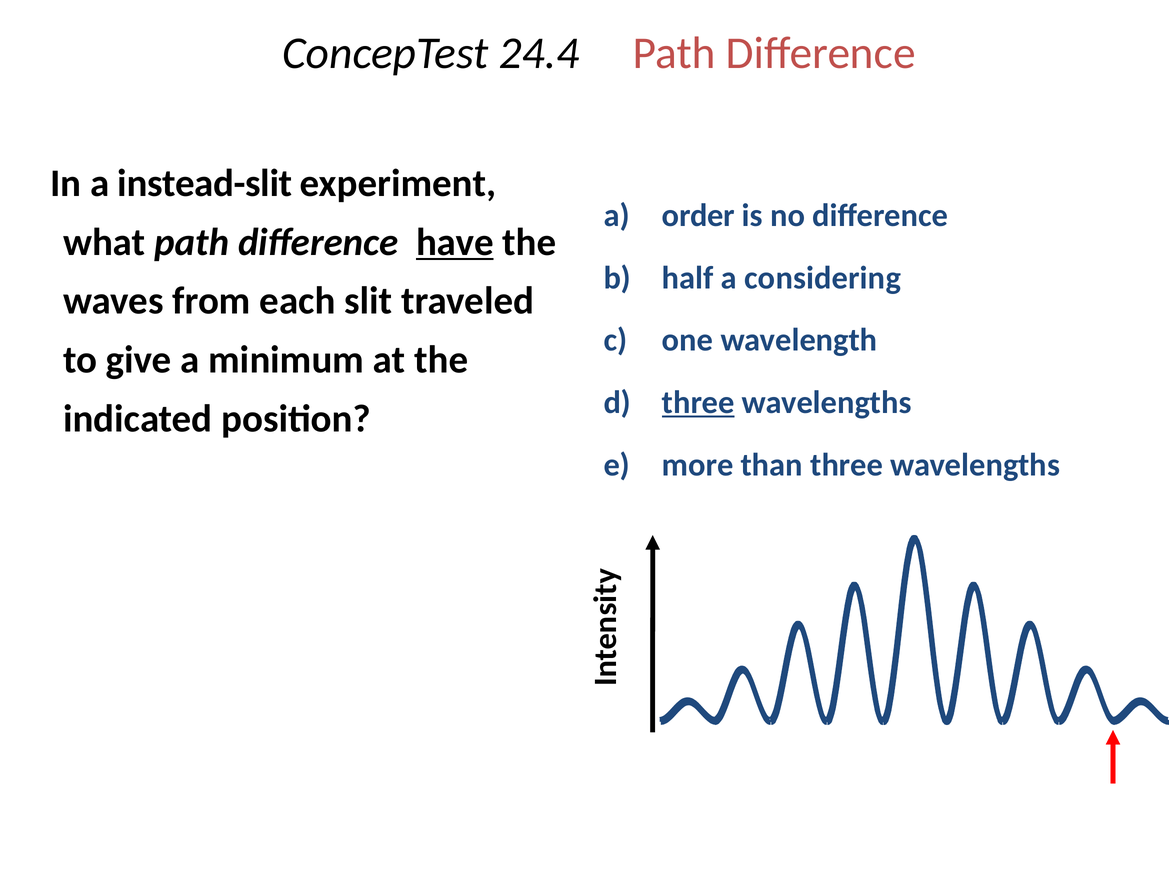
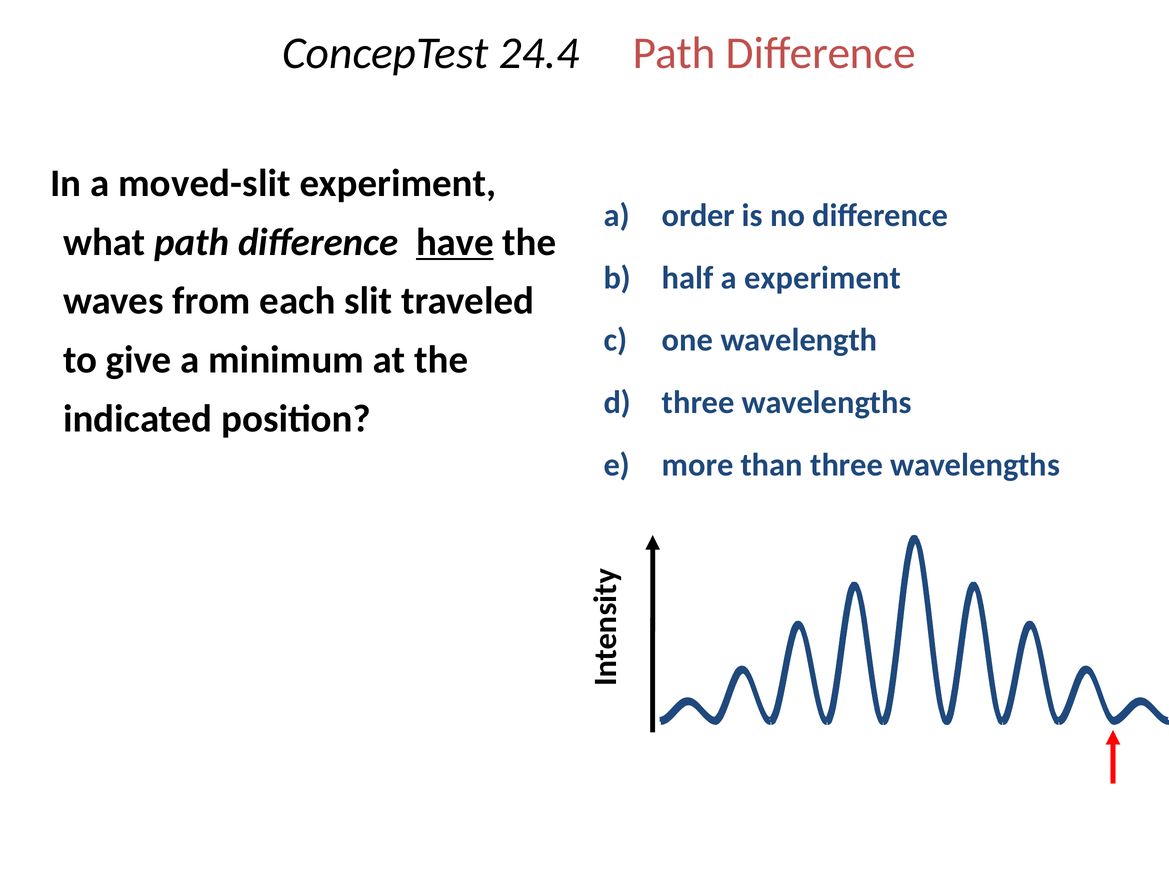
instead-slit: instead-slit -> moved-slit
a considering: considering -> experiment
three at (698, 403) underline: present -> none
